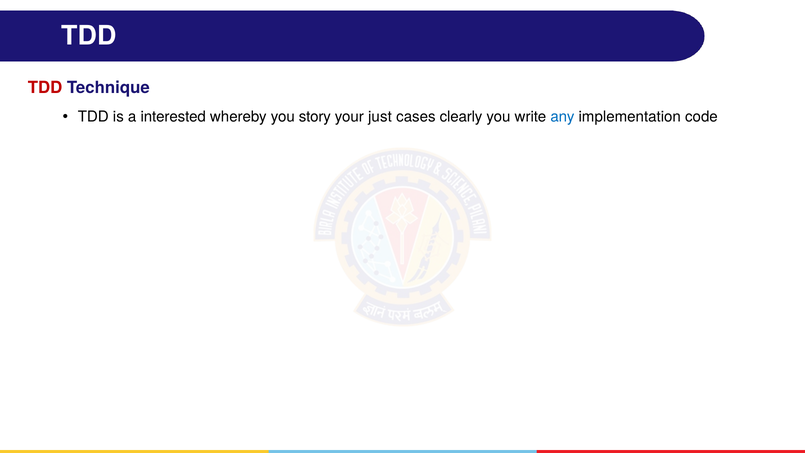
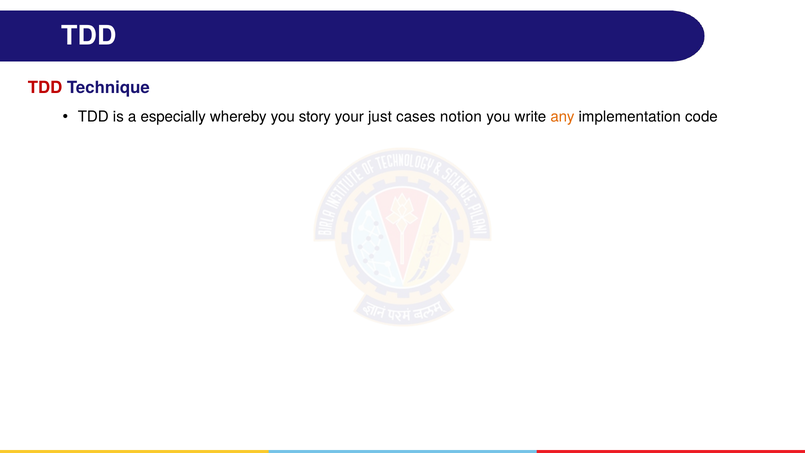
interested: interested -> especially
clearly: clearly -> notion
any colour: blue -> orange
